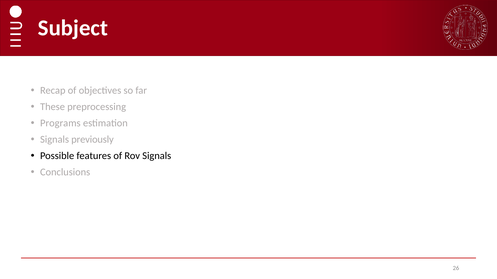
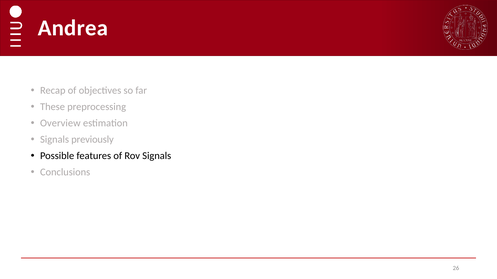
Subject: Subject -> Andrea
Programs: Programs -> Overview
